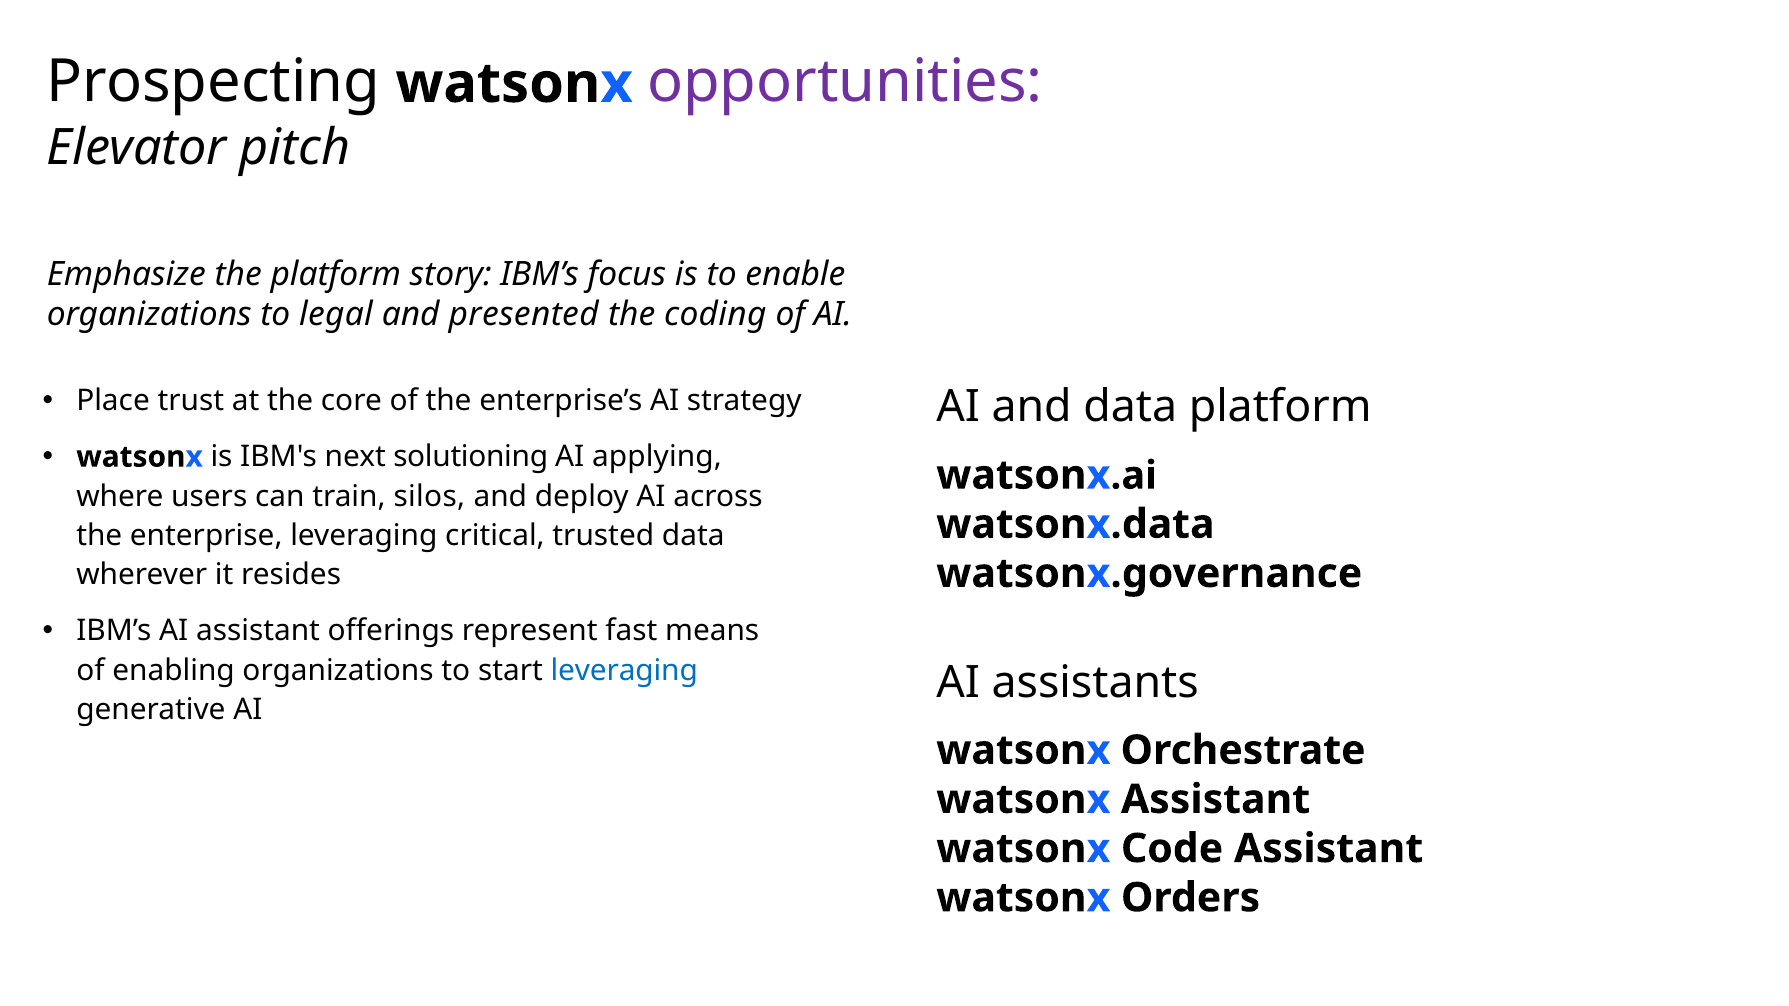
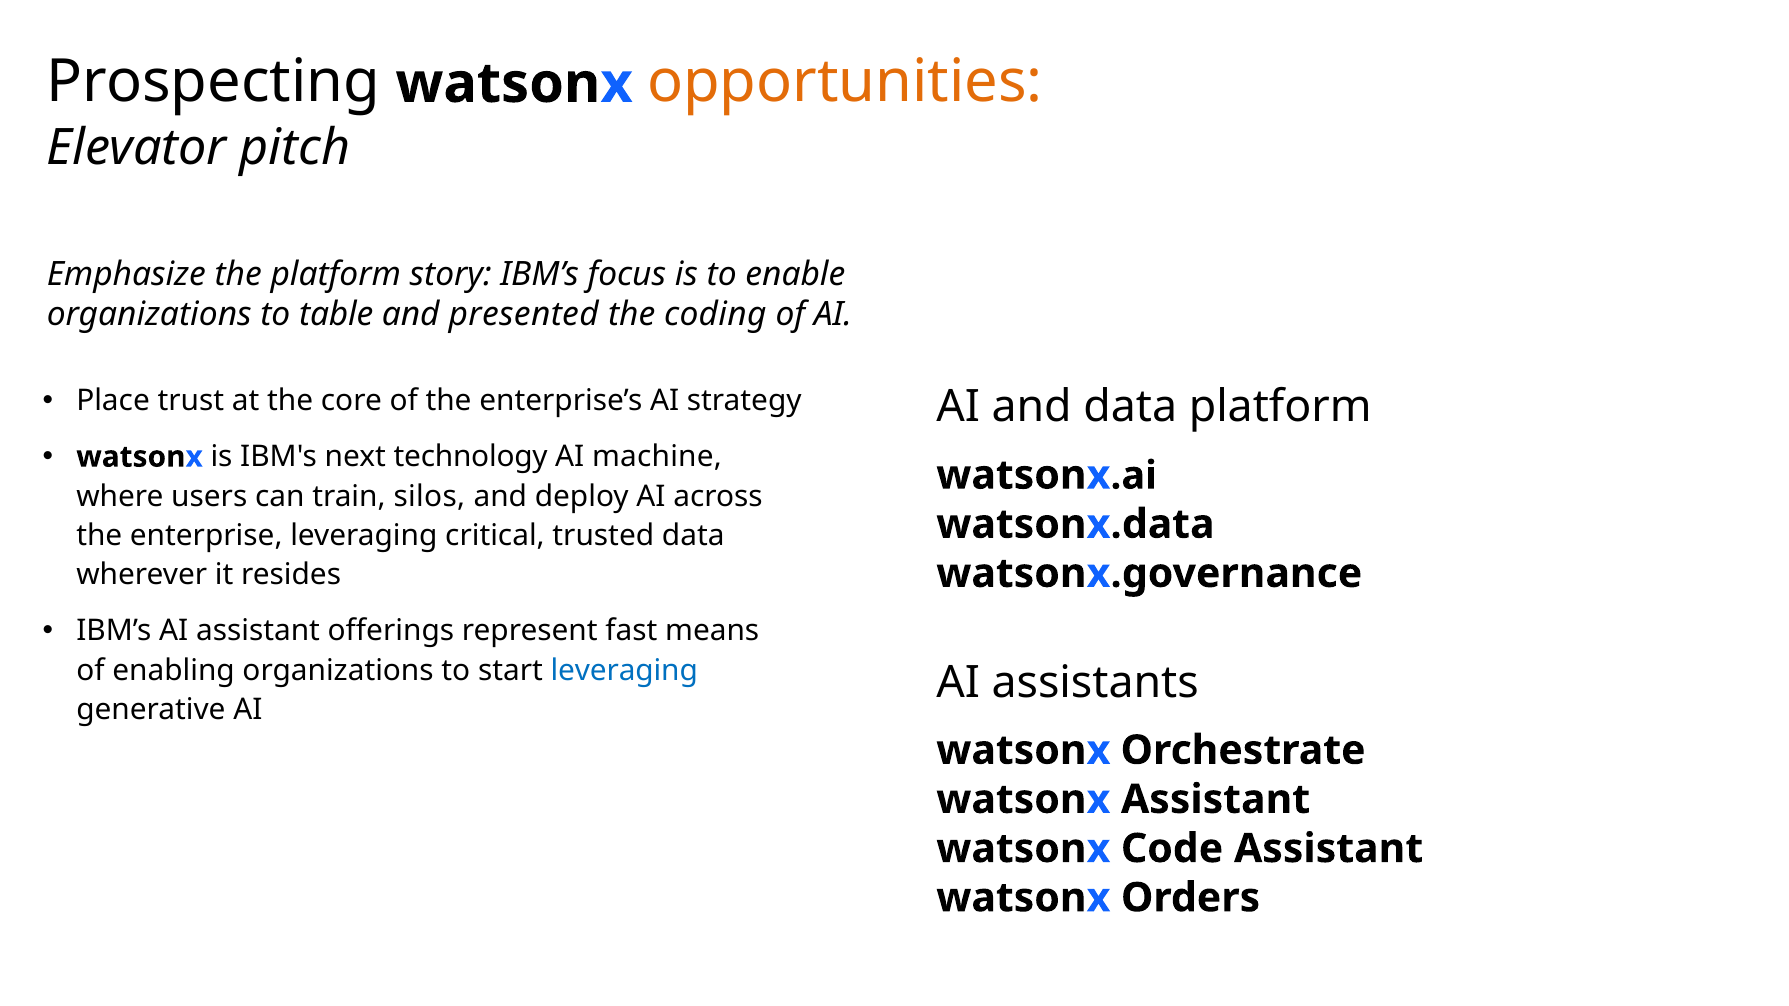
opportunities colour: purple -> orange
legal: legal -> table
solutioning: solutioning -> technology
applying: applying -> machine
